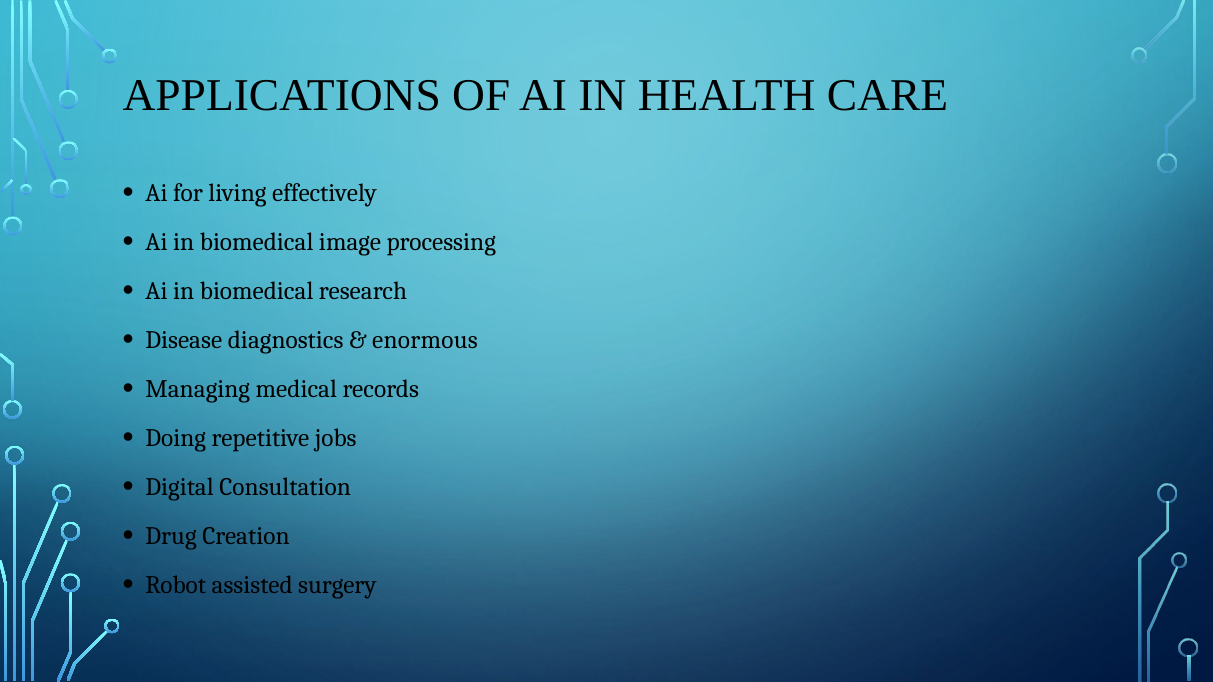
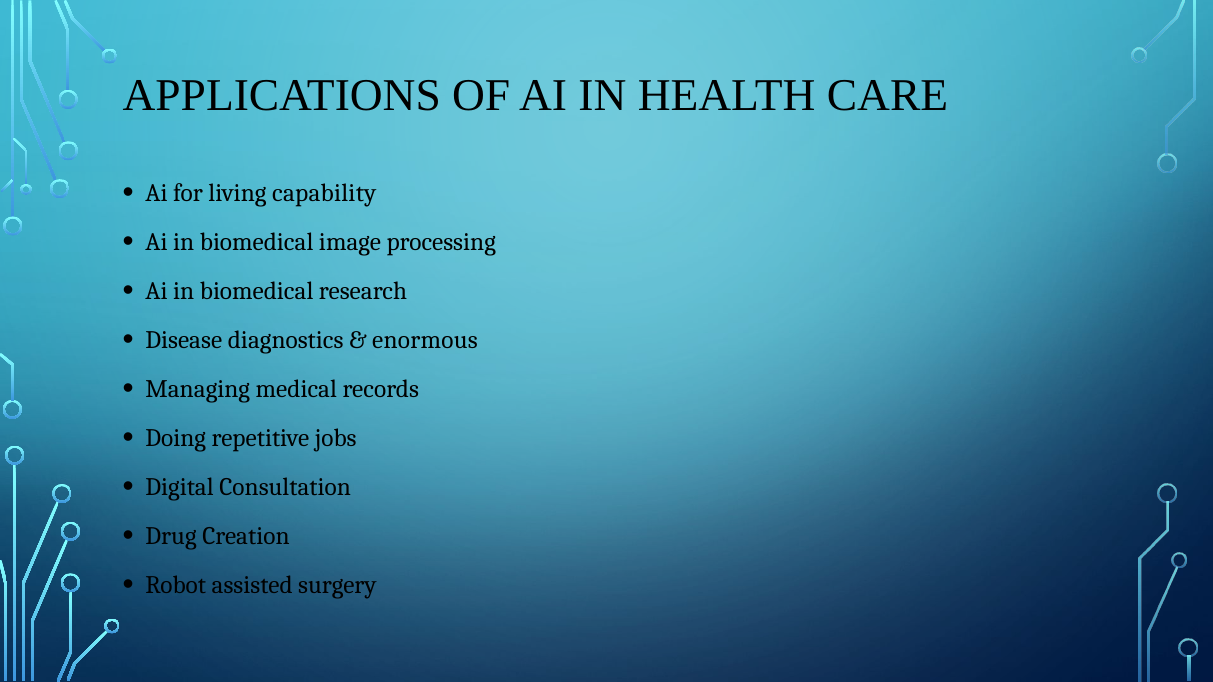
effectively: effectively -> capability
